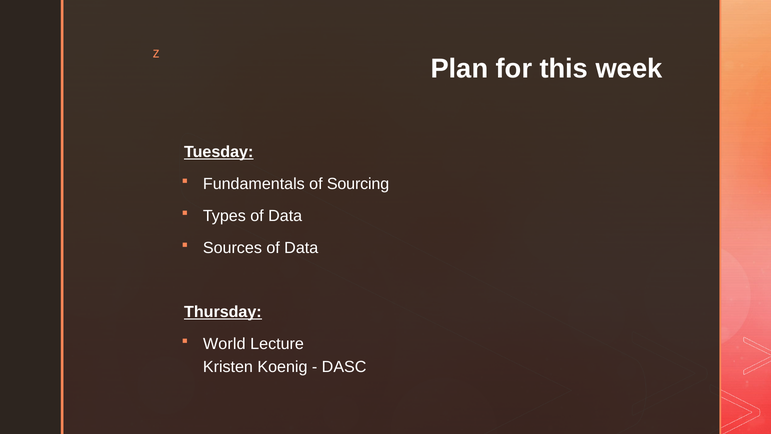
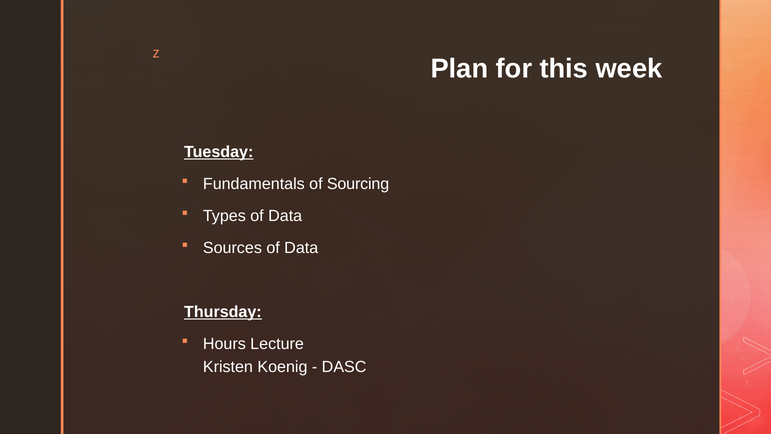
World: World -> Hours
